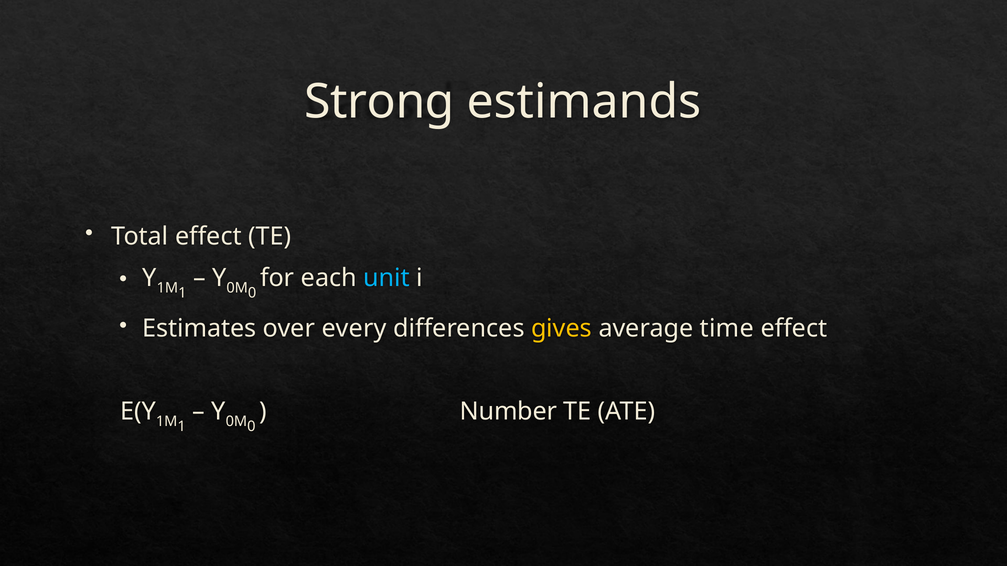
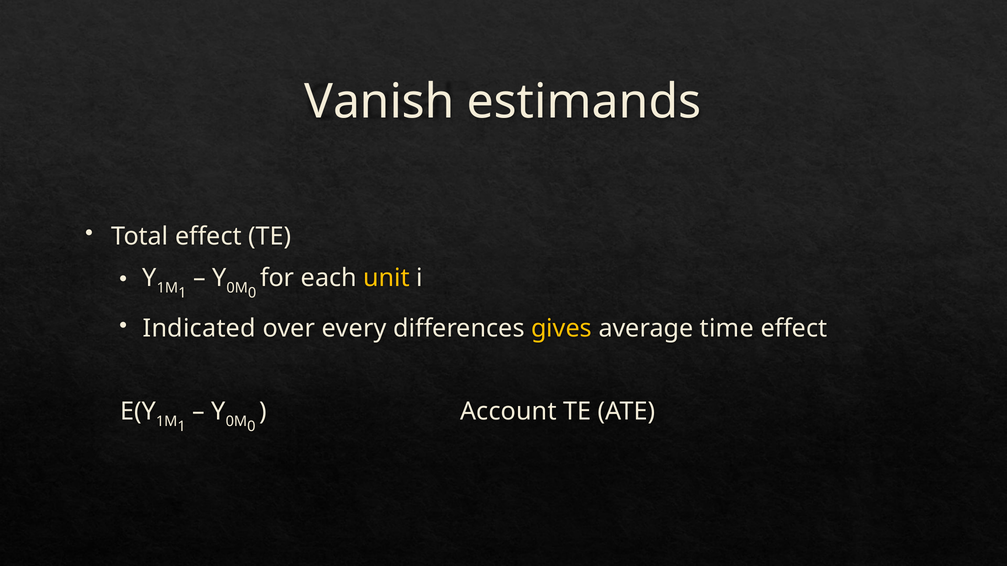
Strong: Strong -> Vanish
unit colour: light blue -> yellow
Estimates: Estimates -> Indicated
Number: Number -> Account
